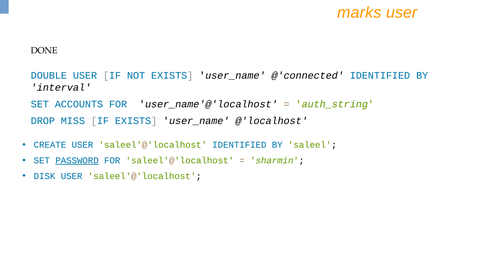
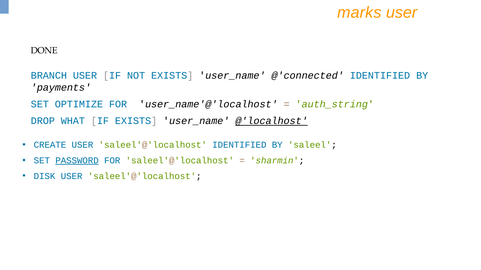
DOUBLE: DOUBLE -> BRANCH
interval: interval -> payments
ACCOUNTS: ACCOUNTS -> OPTIMIZE
MISS: MISS -> WHAT
@'localhost underline: none -> present
